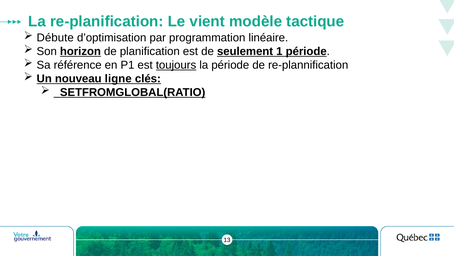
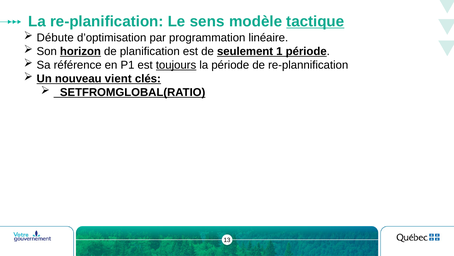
vient: vient -> sens
tactique underline: none -> present
ligne: ligne -> vient
